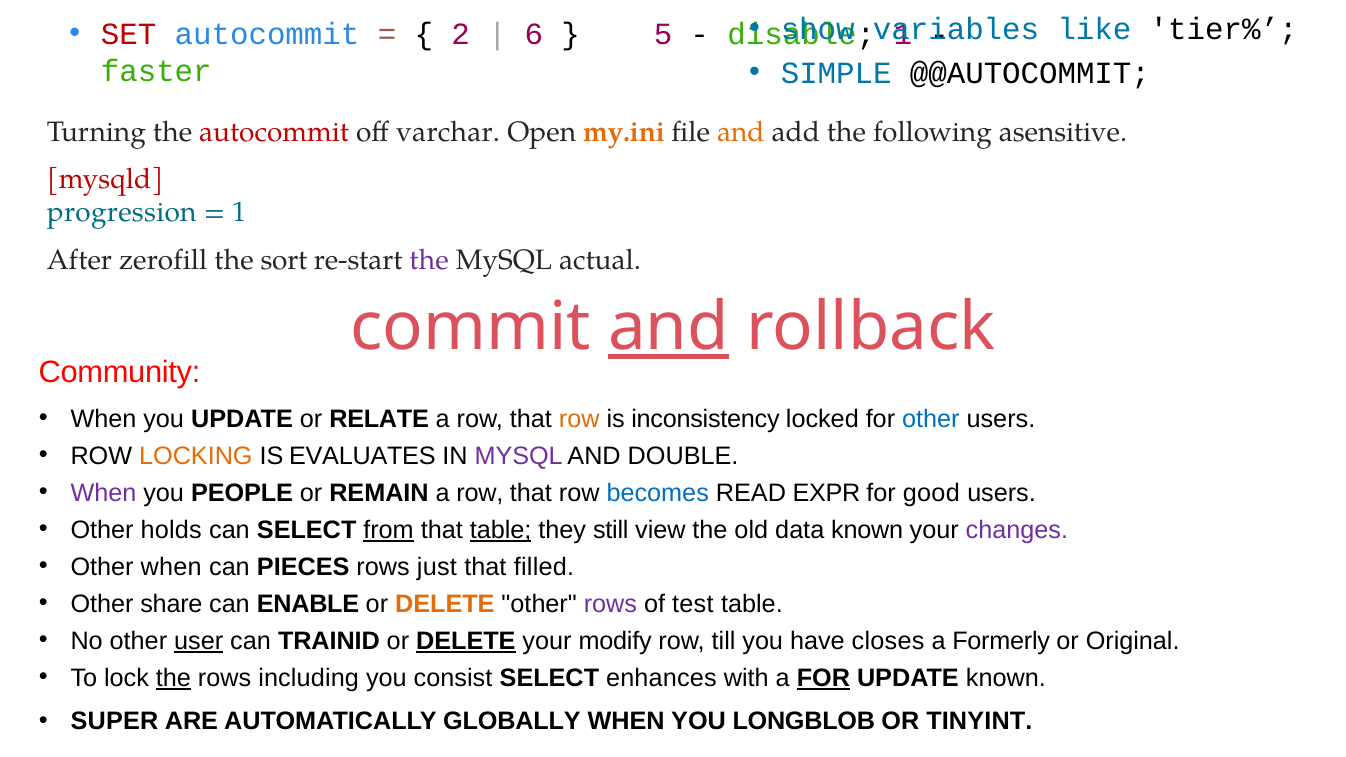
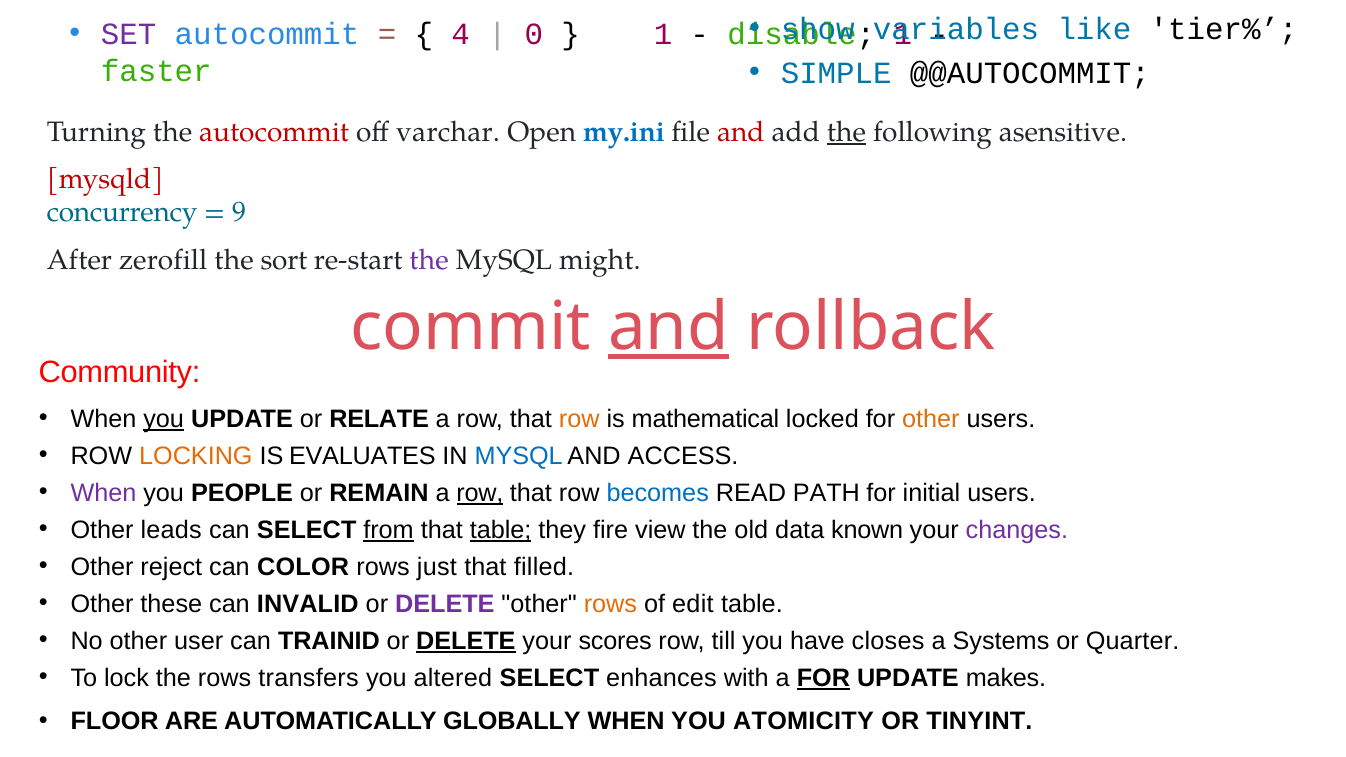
SET colour: red -> purple
2: 2 -> 4
6: 6 -> 0
5 at (663, 34): 5 -> 1
my.ini colour: orange -> blue
and at (741, 132) colour: orange -> red
the at (846, 132) underline: none -> present
progression: progression -> concurrency
1 at (239, 213): 1 -> 9
actual: actual -> might
you at (164, 419) underline: none -> present
inconsistency: inconsistency -> mathematical
other at (931, 419) colour: blue -> orange
MYSQL at (519, 456) colour: purple -> blue
DOUBLE: DOUBLE -> ACCESS
row at (480, 493) underline: none -> present
EXPR: EXPR -> PATH
good: good -> initial
holds: holds -> leads
still: still -> fire
Other when: when -> reject
PIECES: PIECES -> COLOR
share: share -> these
ENABLE: ENABLE -> INVALID
DELETE at (445, 604) colour: orange -> purple
rows at (610, 604) colour: purple -> orange
test: test -> edit
user underline: present -> none
modify: modify -> scores
Formerly: Formerly -> Systems
Original: Original -> Quarter
the at (173, 678) underline: present -> none
including: including -> transfers
consist: consist -> altered
UPDATE known: known -> makes
SUPER: SUPER -> FLOOR
LONGBLOB: LONGBLOB -> ATOMICITY
